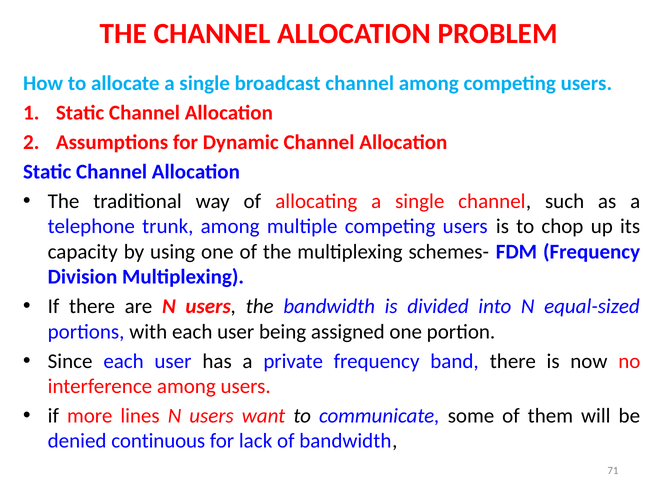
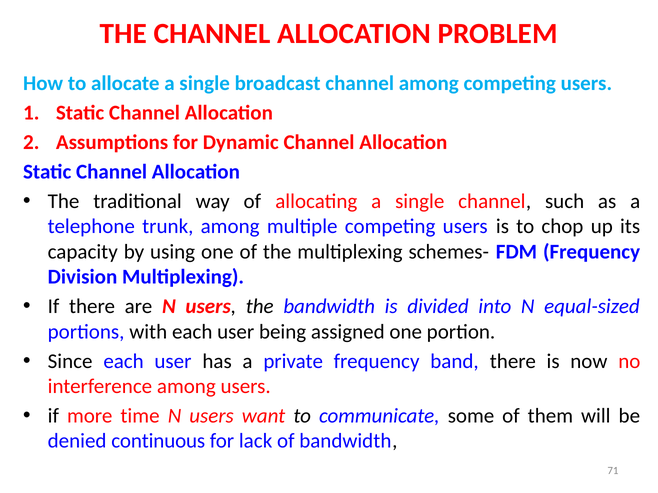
lines: lines -> time
